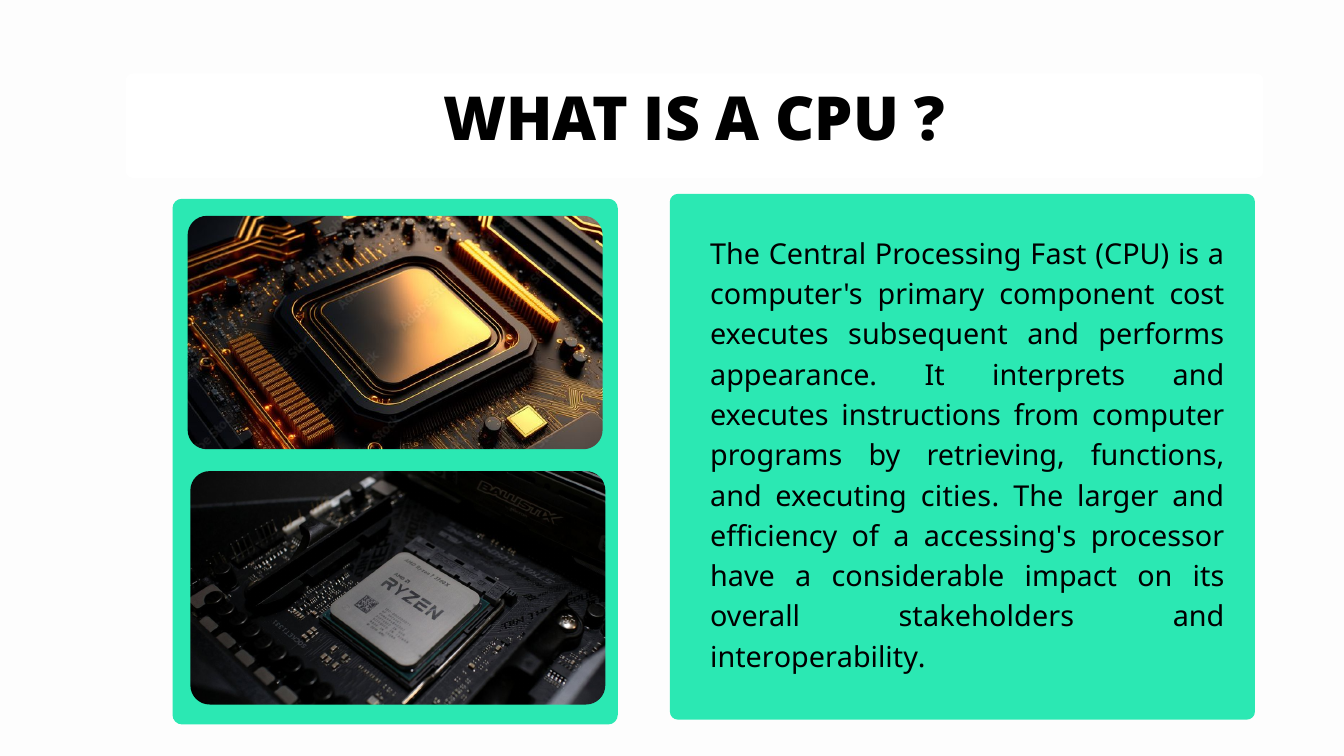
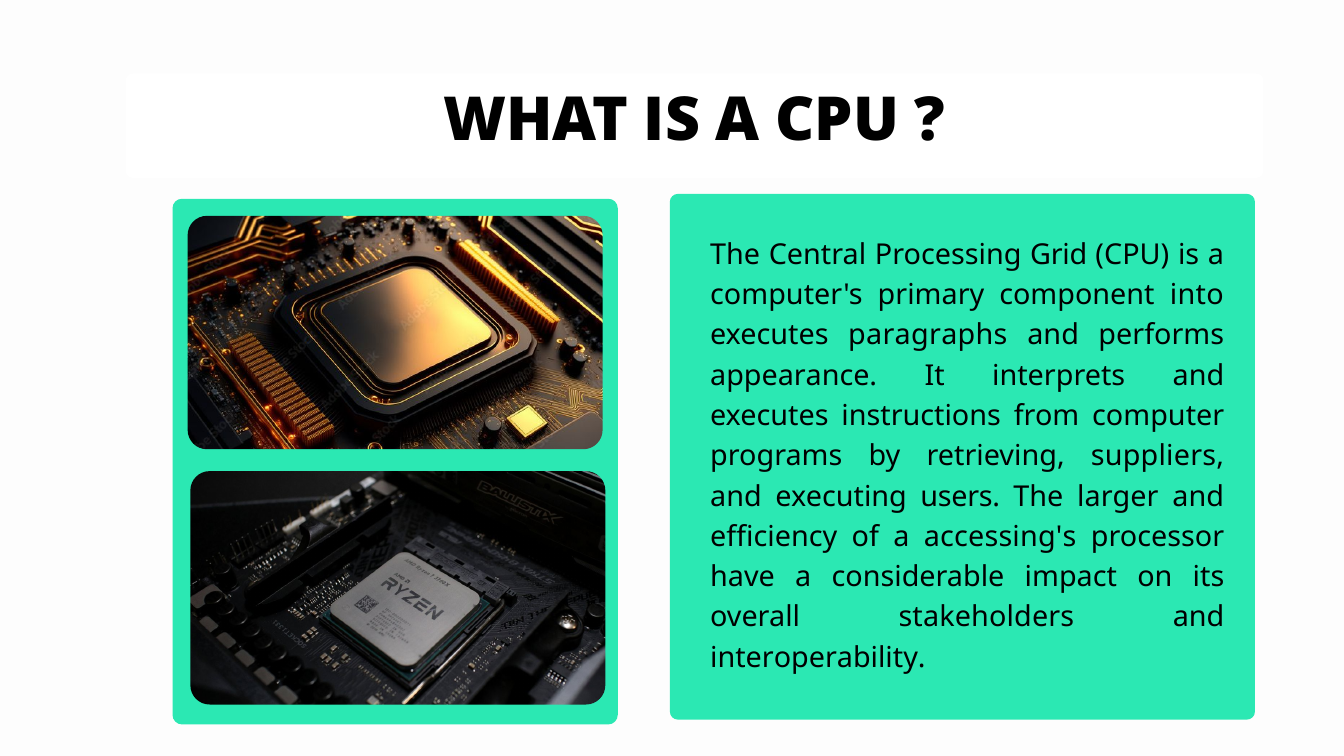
Fast: Fast -> Grid
cost: cost -> into
subsequent: subsequent -> paragraphs
functions: functions -> suppliers
cities: cities -> users
